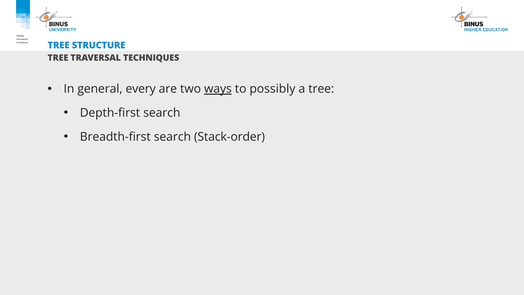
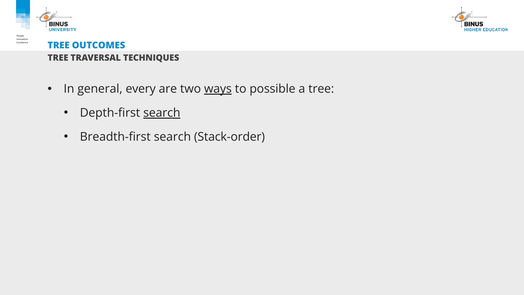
STRUCTURE: STRUCTURE -> OUTCOMES
possibly: possibly -> possible
search at (162, 113) underline: none -> present
